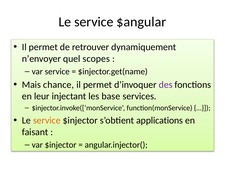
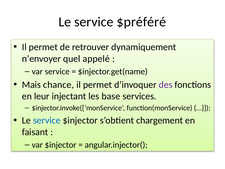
$angular: $angular -> $préféré
scopes: scopes -> appelé
service at (47, 120) colour: orange -> blue
applications: applications -> chargement
